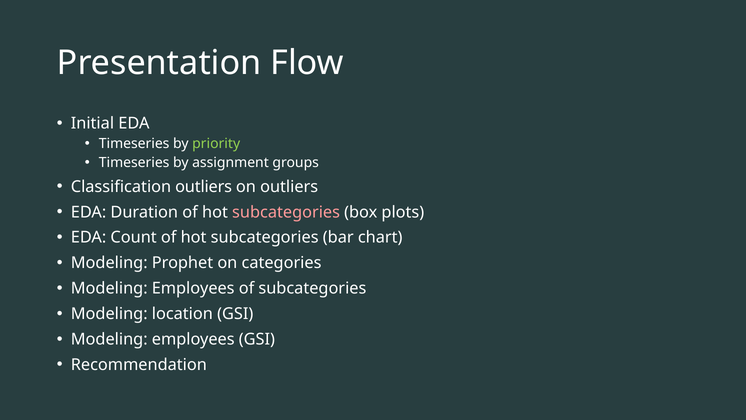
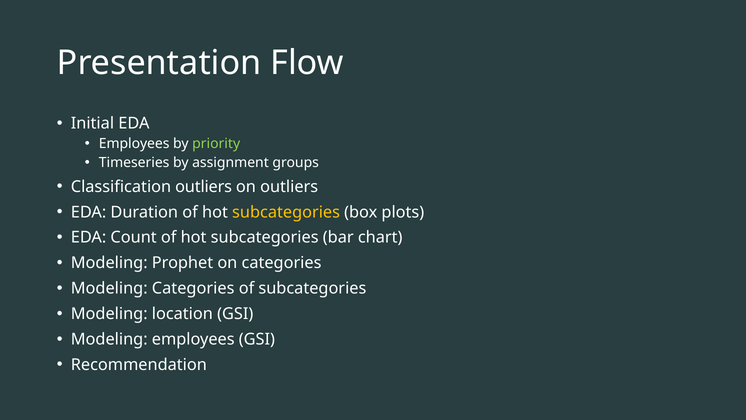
Timeseries at (134, 143): Timeseries -> Employees
subcategories at (286, 212) colour: pink -> yellow
Employees at (193, 288): Employees -> Categories
